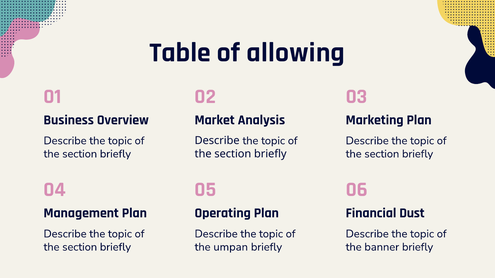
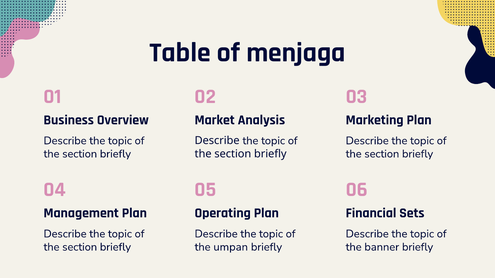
allowing: allowing -> menjaga
Dust: Dust -> Sets
